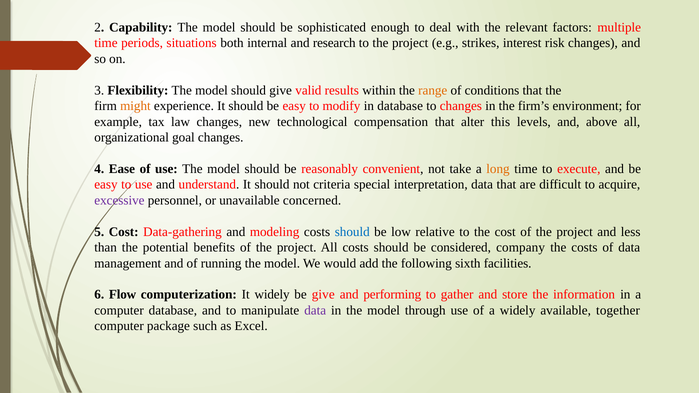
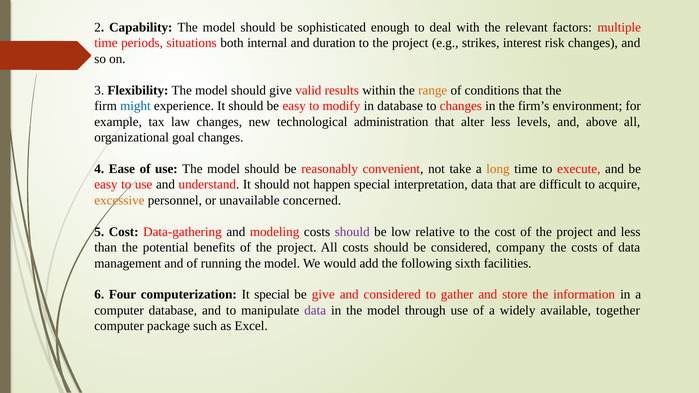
research: research -> duration
might colour: orange -> blue
compensation: compensation -> administration
alter this: this -> less
criteria: criteria -> happen
excessive colour: purple -> orange
should at (352, 232) colour: blue -> purple
Flow: Flow -> Four
It widely: widely -> special
and performing: performing -> considered
